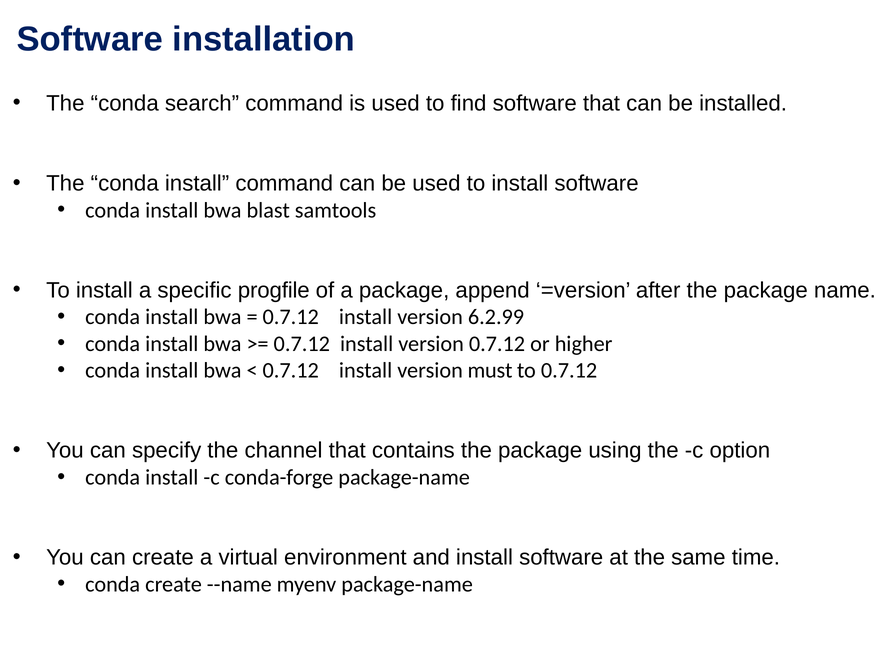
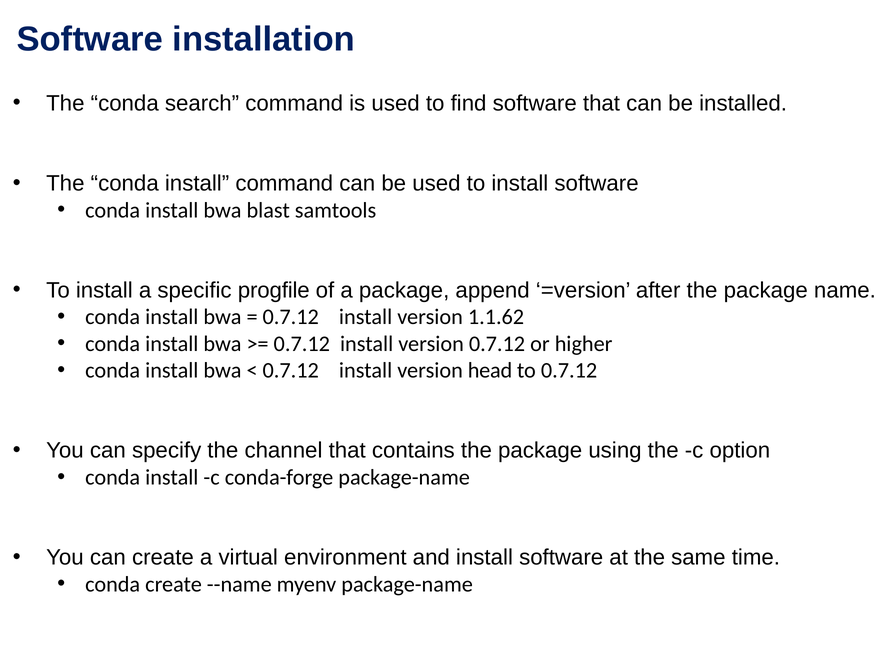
6.2.99: 6.2.99 -> 1.1.62
must: must -> head
